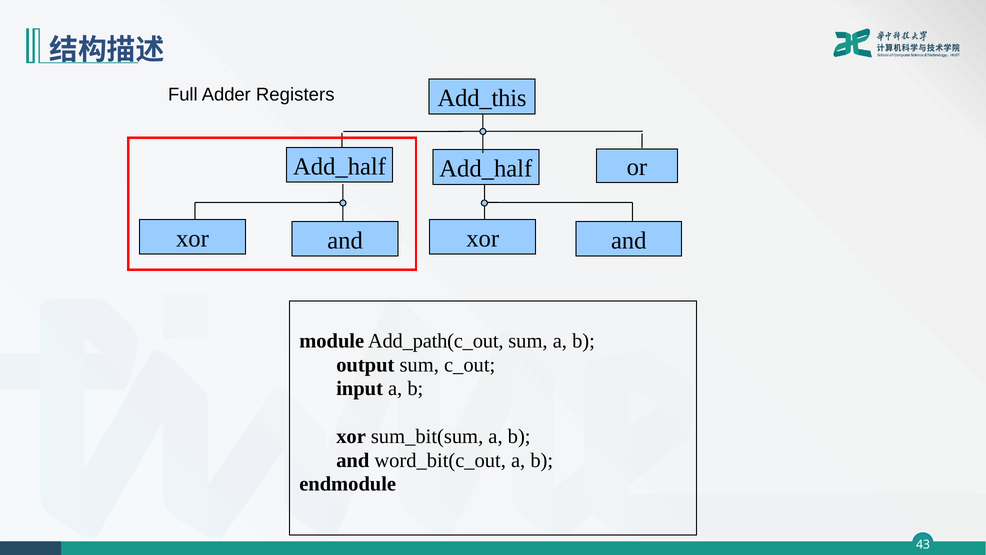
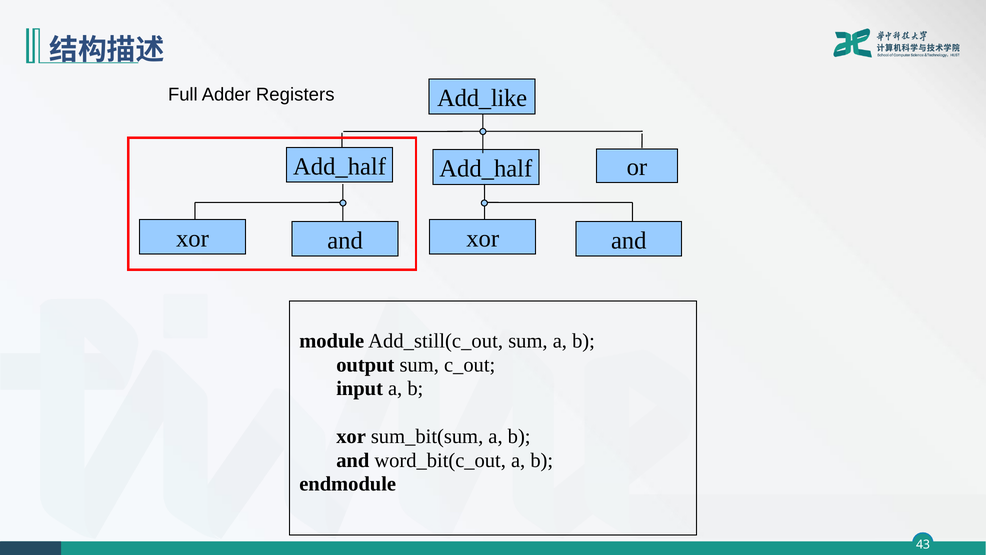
Add_this: Add_this -> Add_like
Add_path(c_out: Add_path(c_out -> Add_still(c_out
